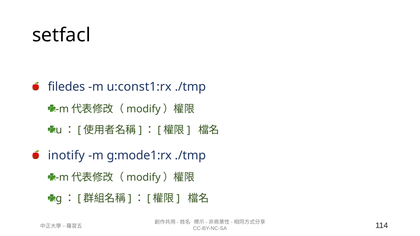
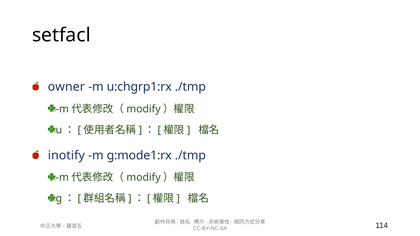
filedes: filedes -> owner
u:const1:rx: u:const1:rx -> u:chgrp1:rx
